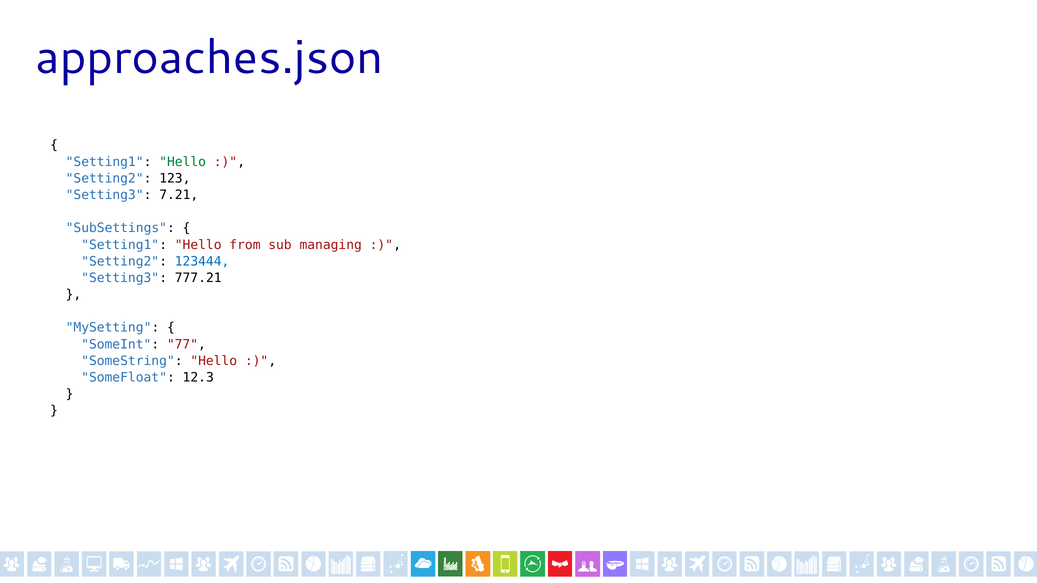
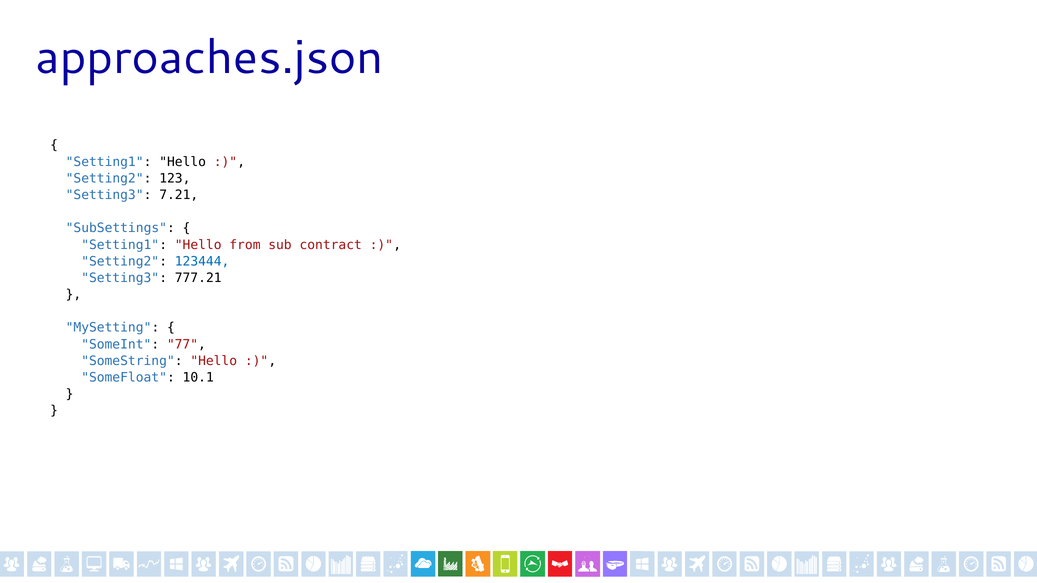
Hello at (183, 162) colour: green -> black
managing: managing -> contract
12.3: 12.3 -> 10.1
